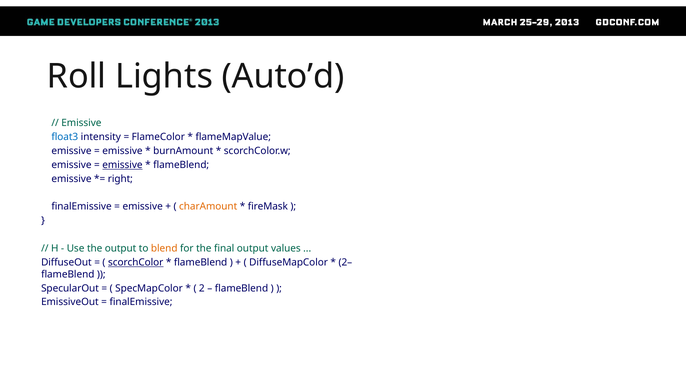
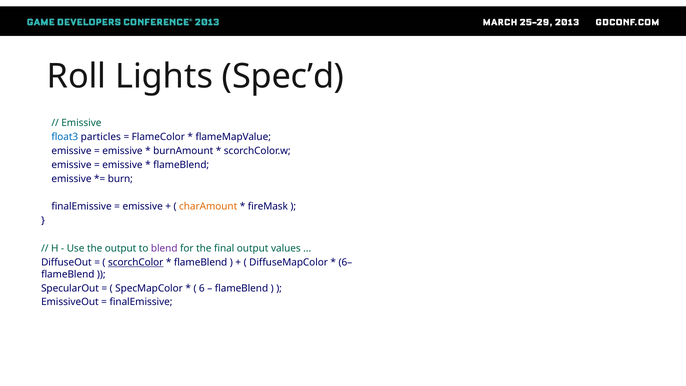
Auto’d: Auto’d -> Spec’d
intensity: intensity -> particles
emissive at (122, 165) underline: present -> none
right: right -> burn
blend colour: orange -> purple
2–: 2– -> 6–
2: 2 -> 6
